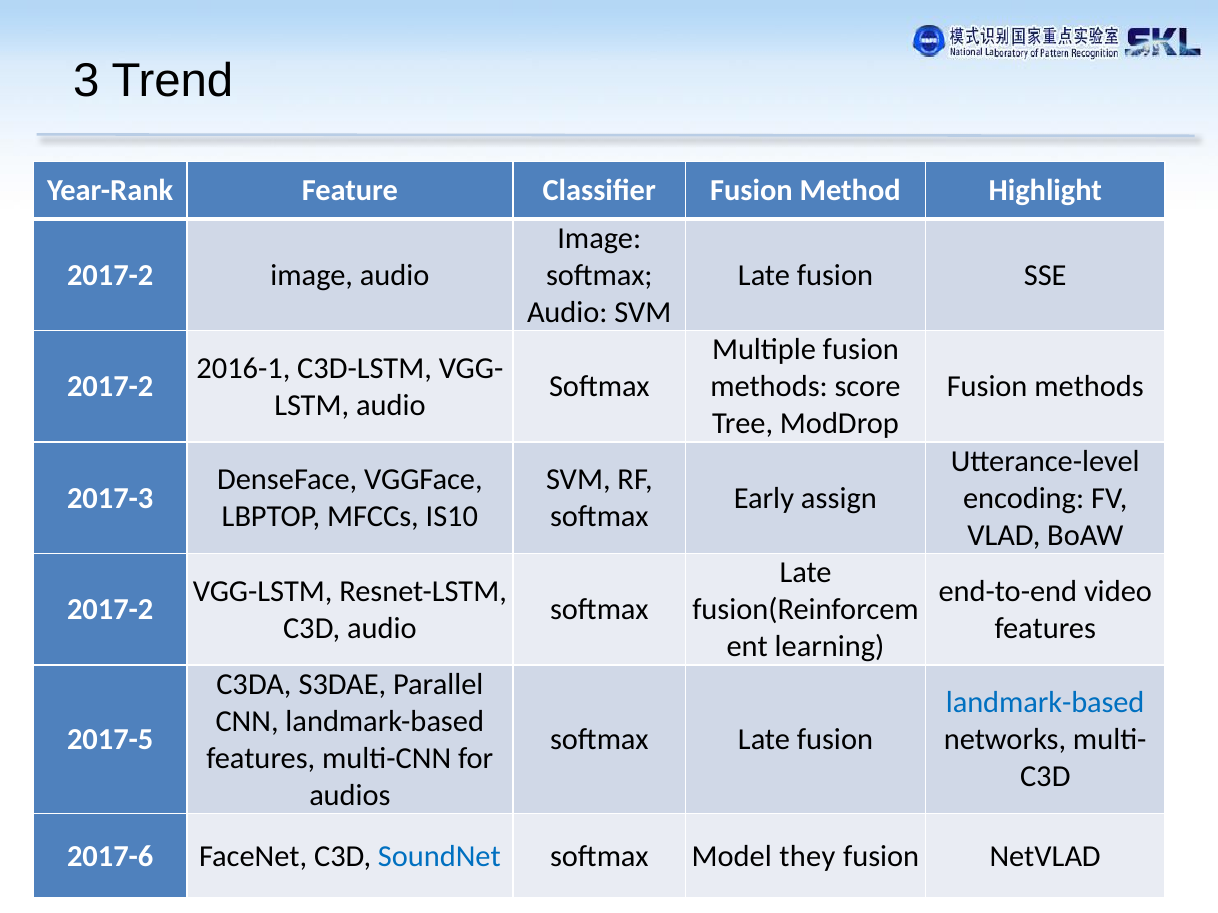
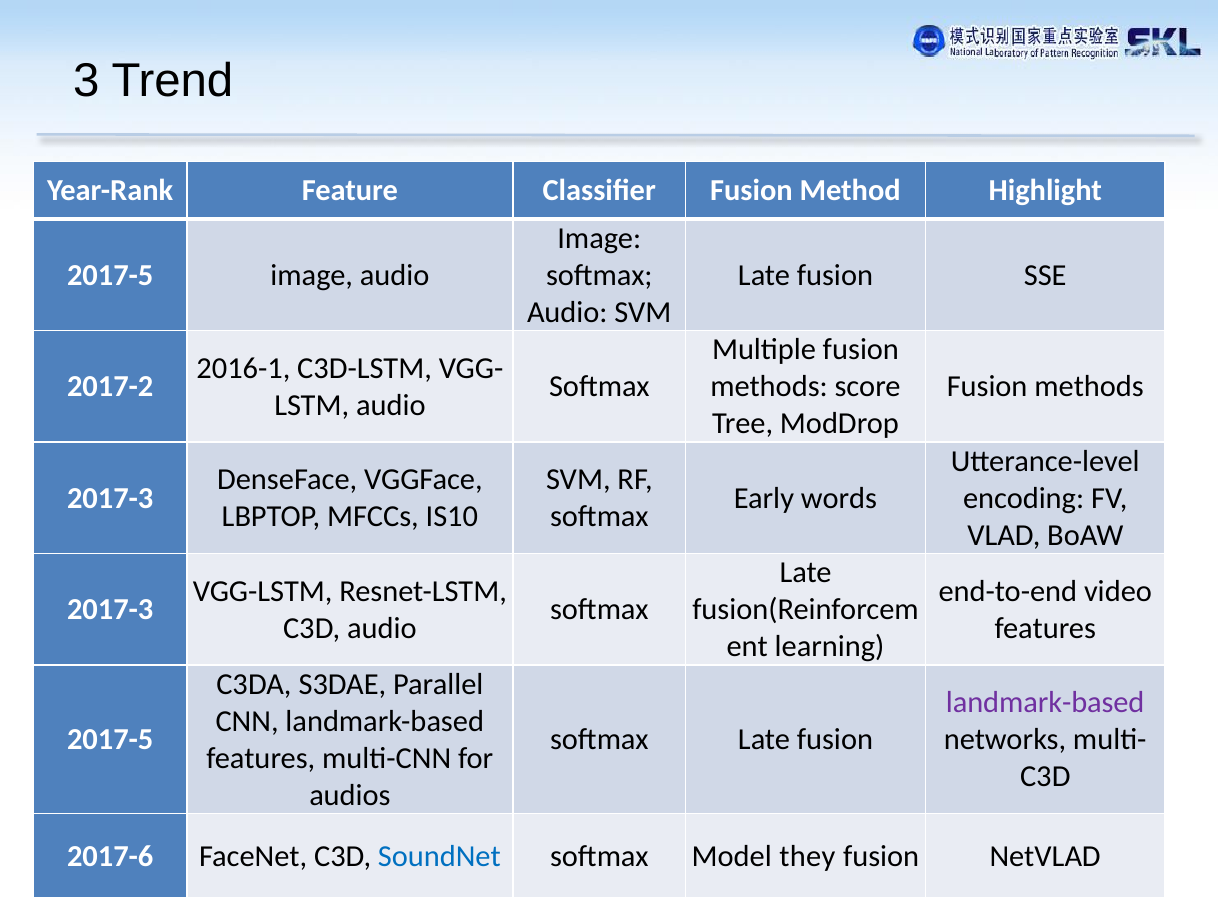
2017-2 at (110, 275): 2017-2 -> 2017-5
assign: assign -> words
2017-2 at (110, 610): 2017-2 -> 2017-3
landmark-based at (1045, 703) colour: blue -> purple
